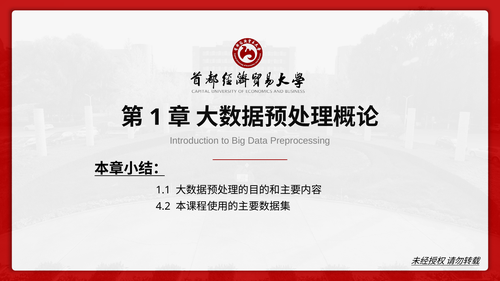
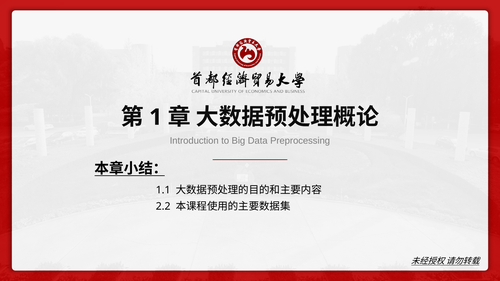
4.2: 4.2 -> 2.2
